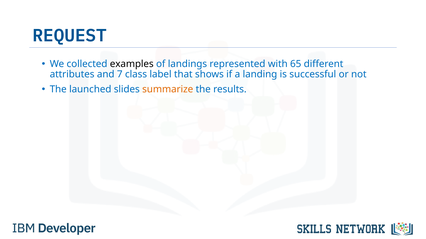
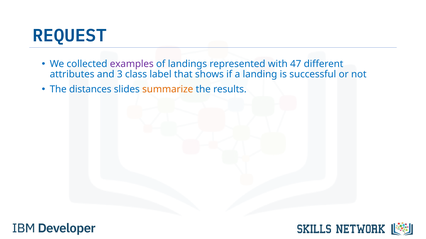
examples colour: black -> purple
65: 65 -> 47
7: 7 -> 3
launched: launched -> distances
